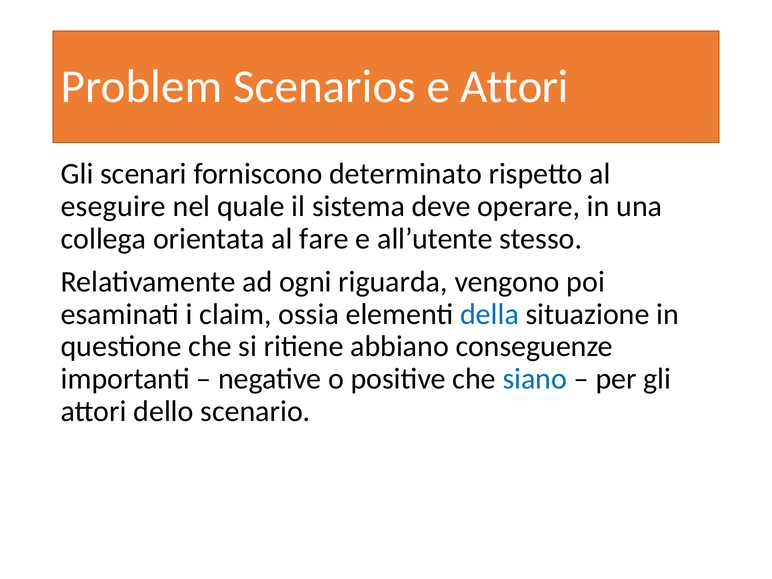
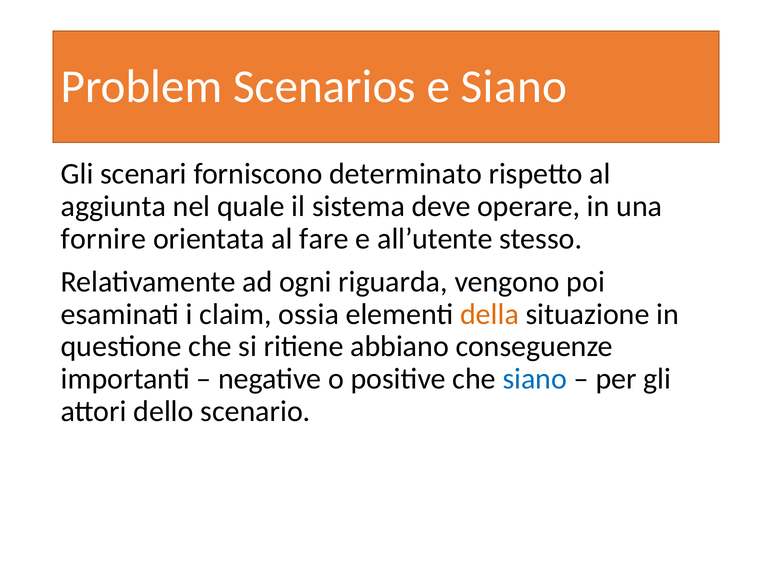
e Attori: Attori -> Siano
eseguire: eseguire -> aggiunta
collega: collega -> fornire
della colour: blue -> orange
